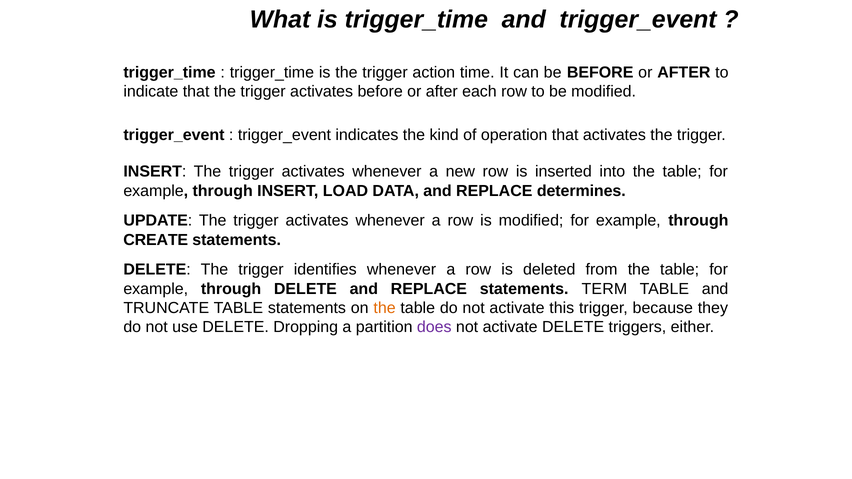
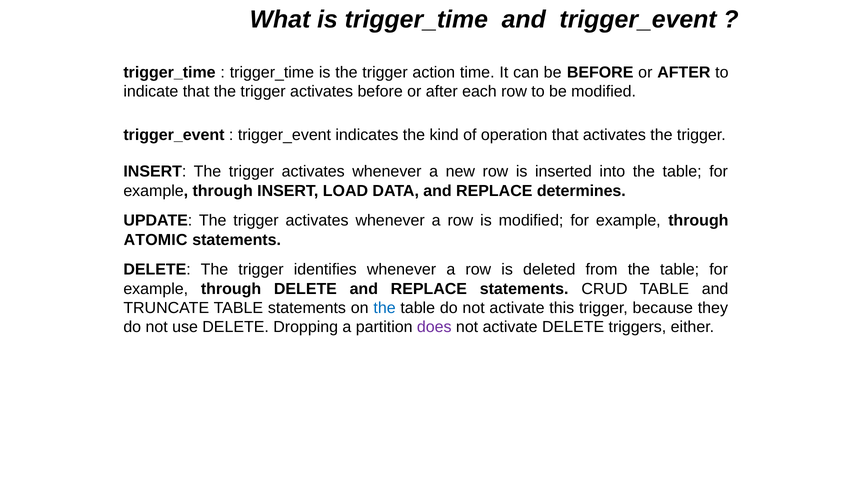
CREATE: CREATE -> ATOMIC
TERM: TERM -> CRUD
the at (385, 308) colour: orange -> blue
